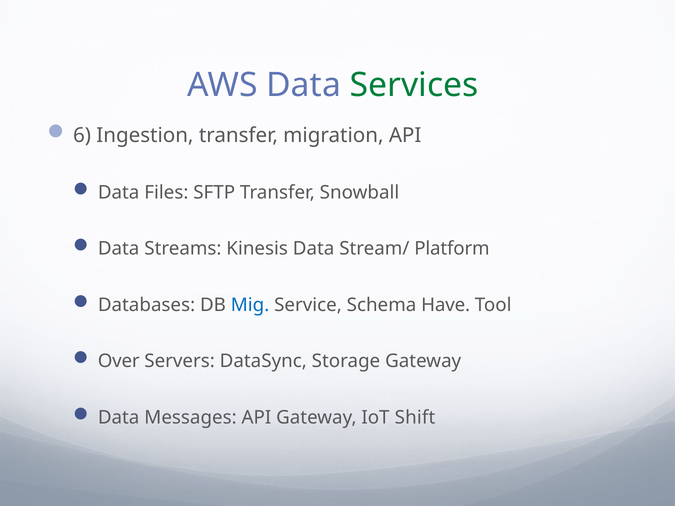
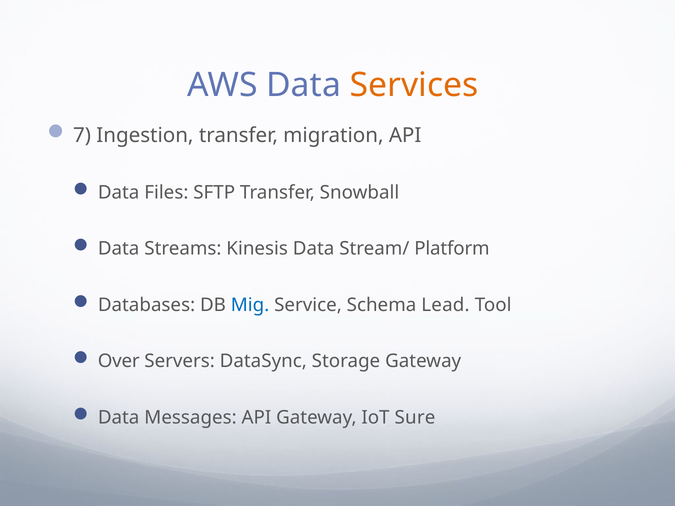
Services colour: green -> orange
6: 6 -> 7
Have: Have -> Lead
Shift: Shift -> Sure
